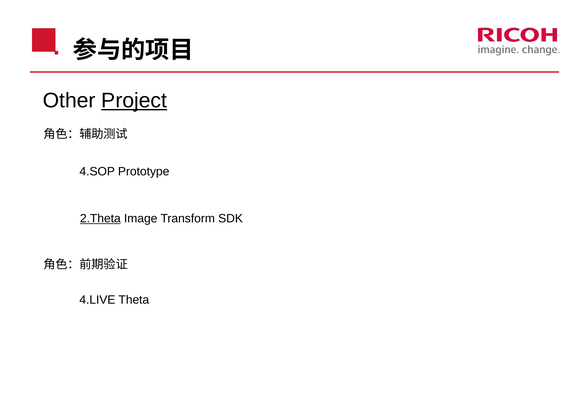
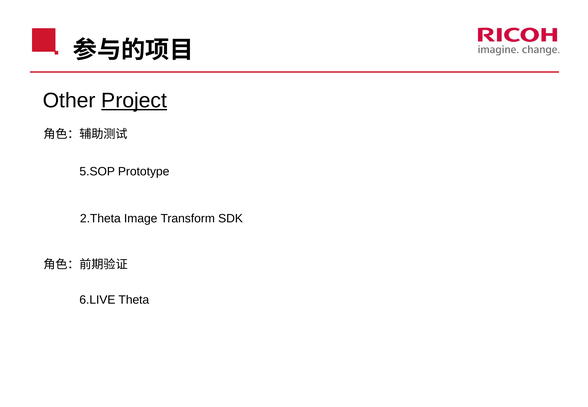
4.SOP: 4.SOP -> 5.SOP
2.Theta underline: present -> none
4.LIVE: 4.LIVE -> 6.LIVE
